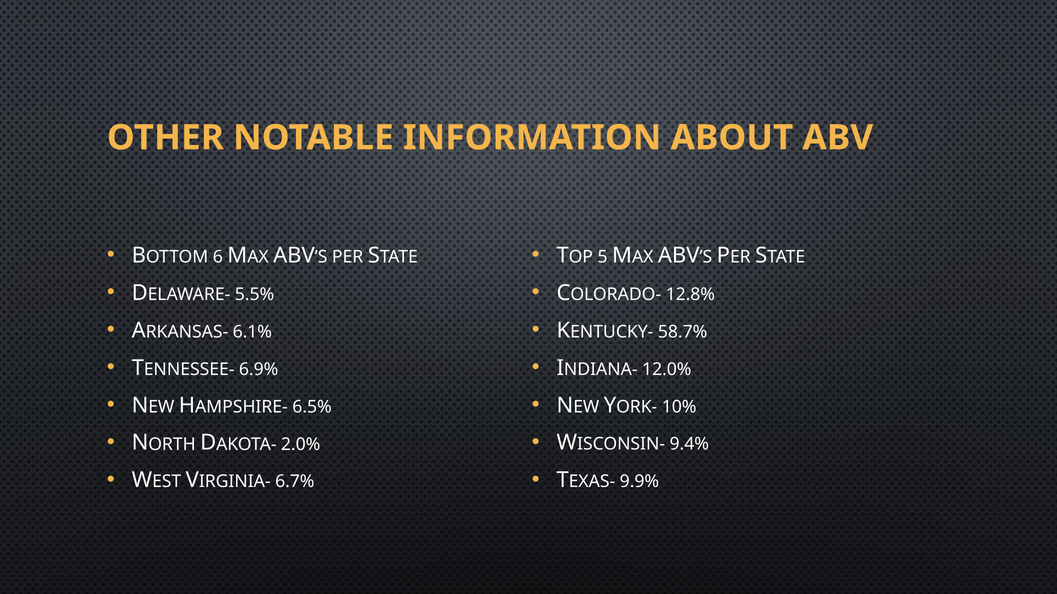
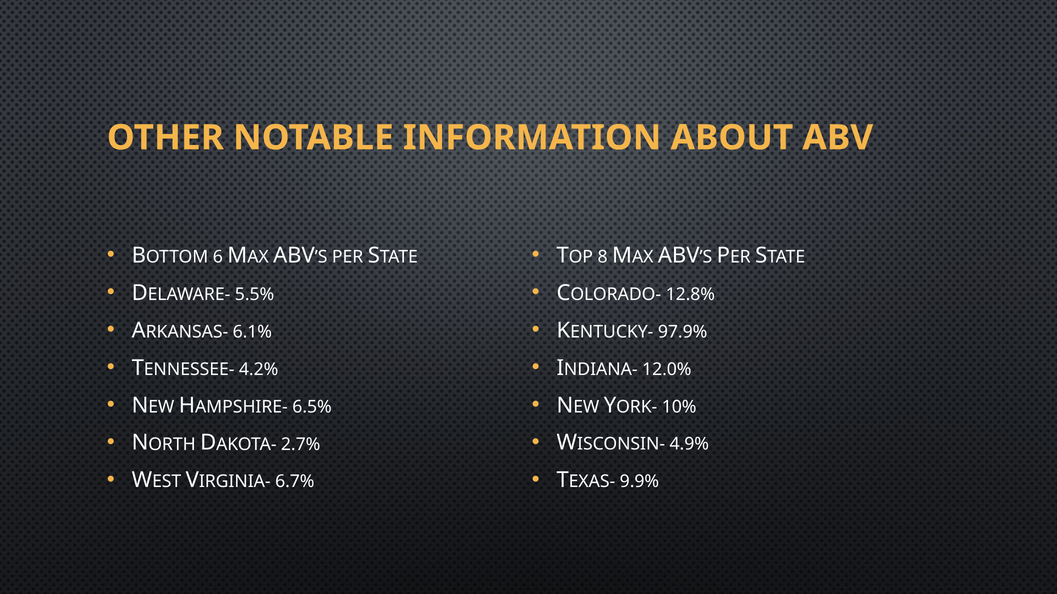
5: 5 -> 8
58.7%: 58.7% -> 97.9%
6.9%: 6.9% -> 4.2%
2.0%: 2.0% -> 2.7%
9.4%: 9.4% -> 4.9%
